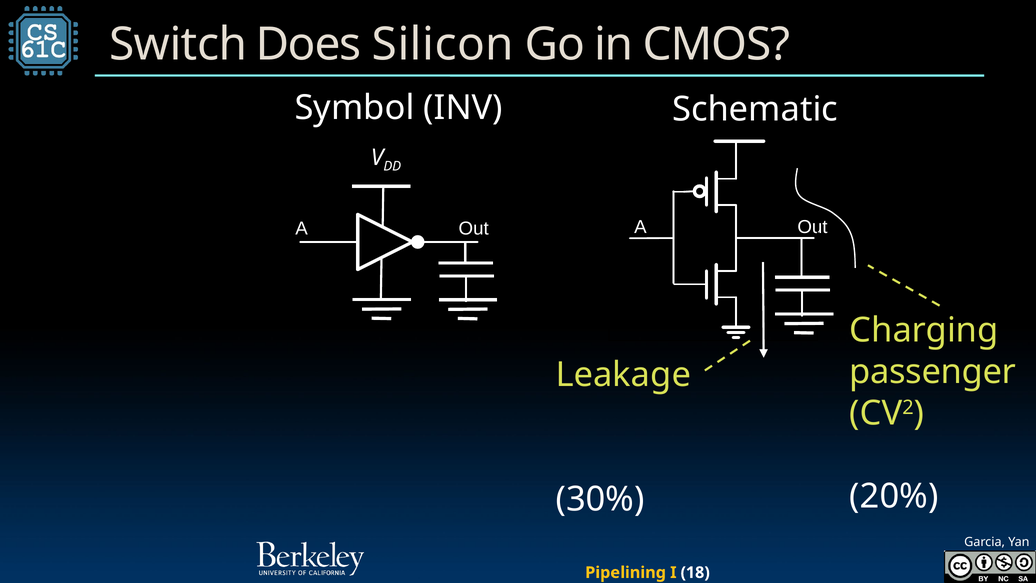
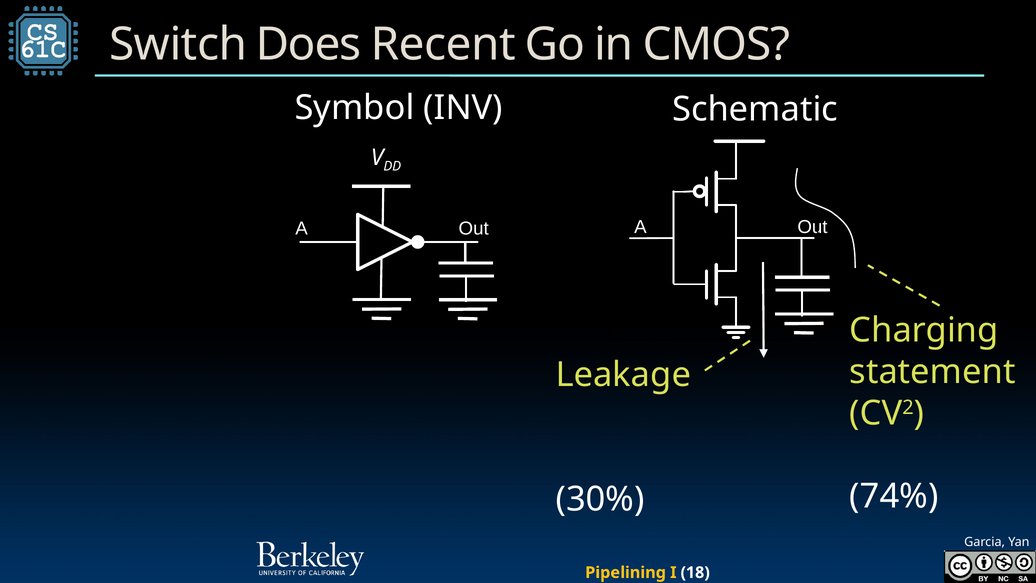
Silicon: Silicon -> Recent
passenger: passenger -> statement
20%: 20% -> 74%
